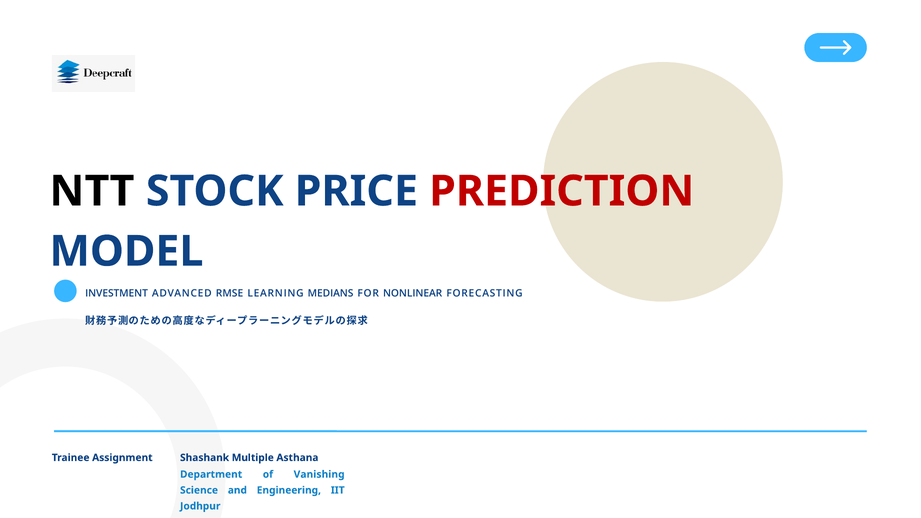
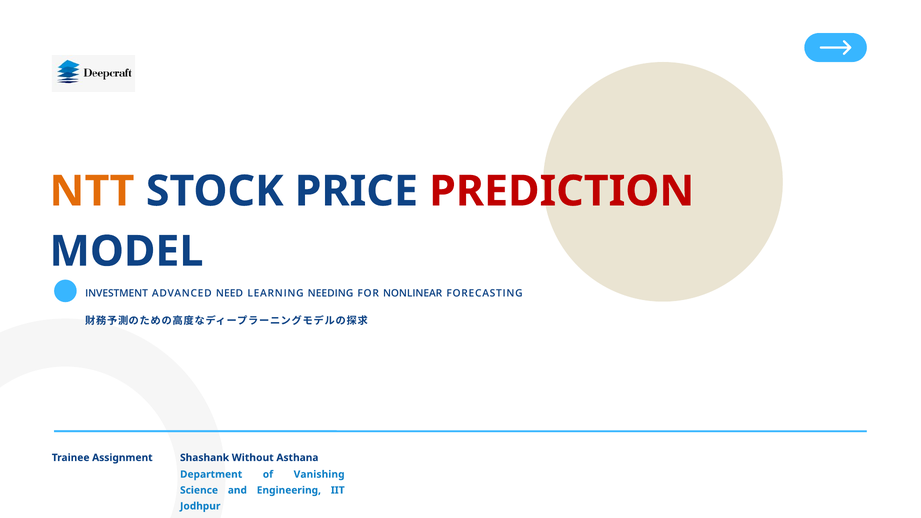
NTT colour: black -> orange
RMSE: RMSE -> NEED
MEDIANS: MEDIANS -> NEEDING
Multiple: Multiple -> Without
